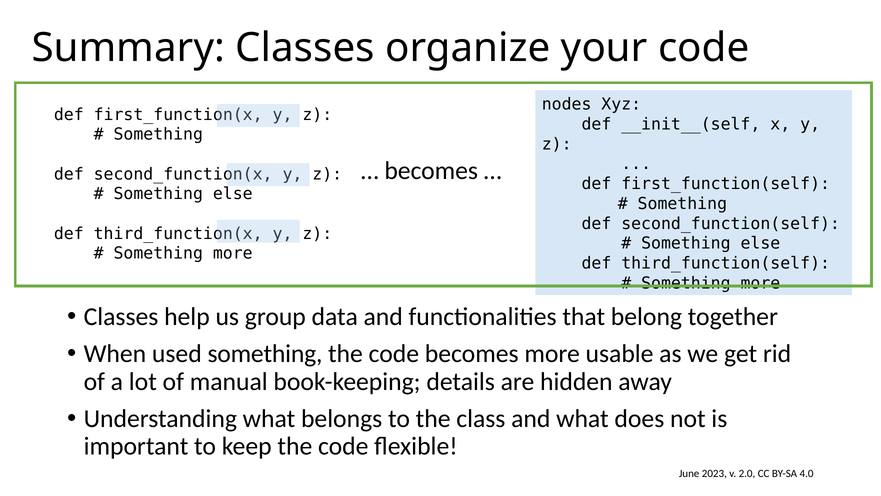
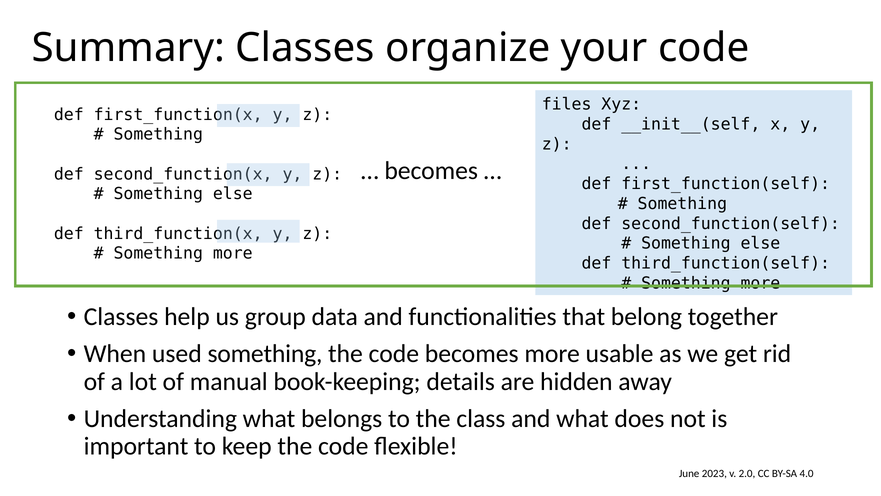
nodes: nodes -> files
